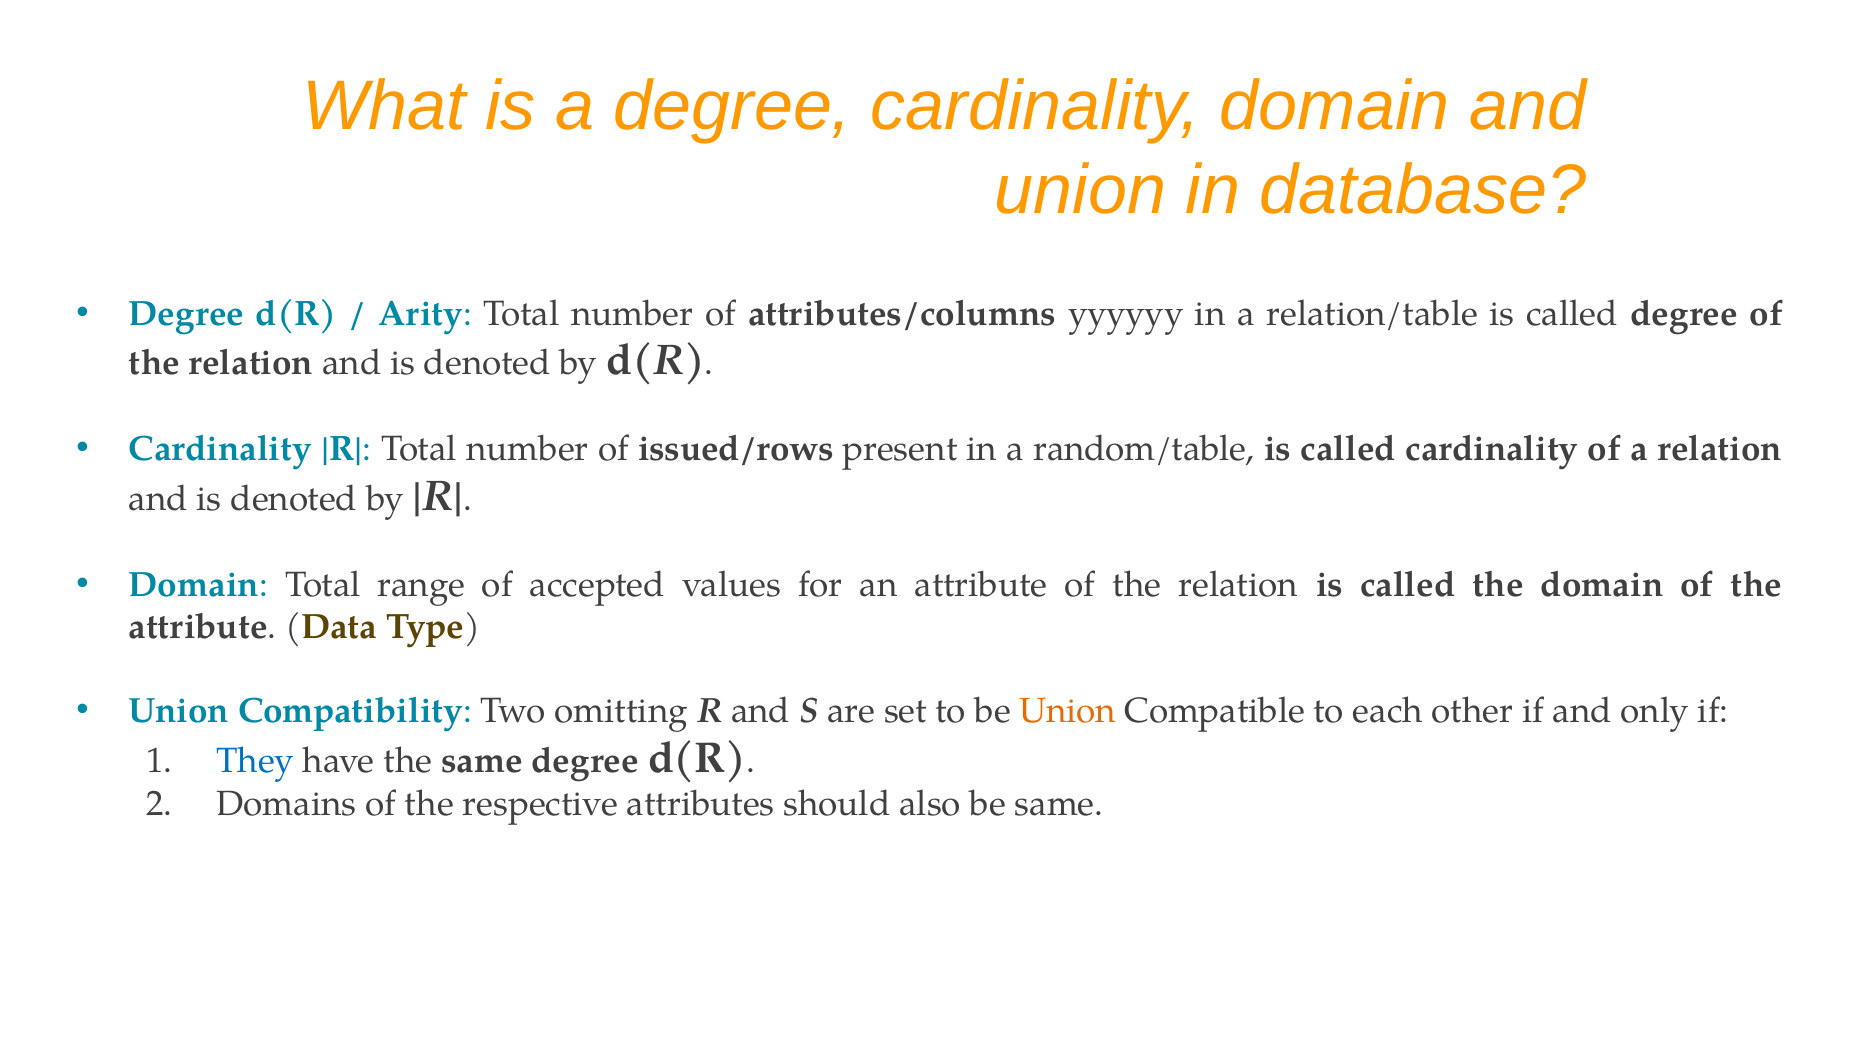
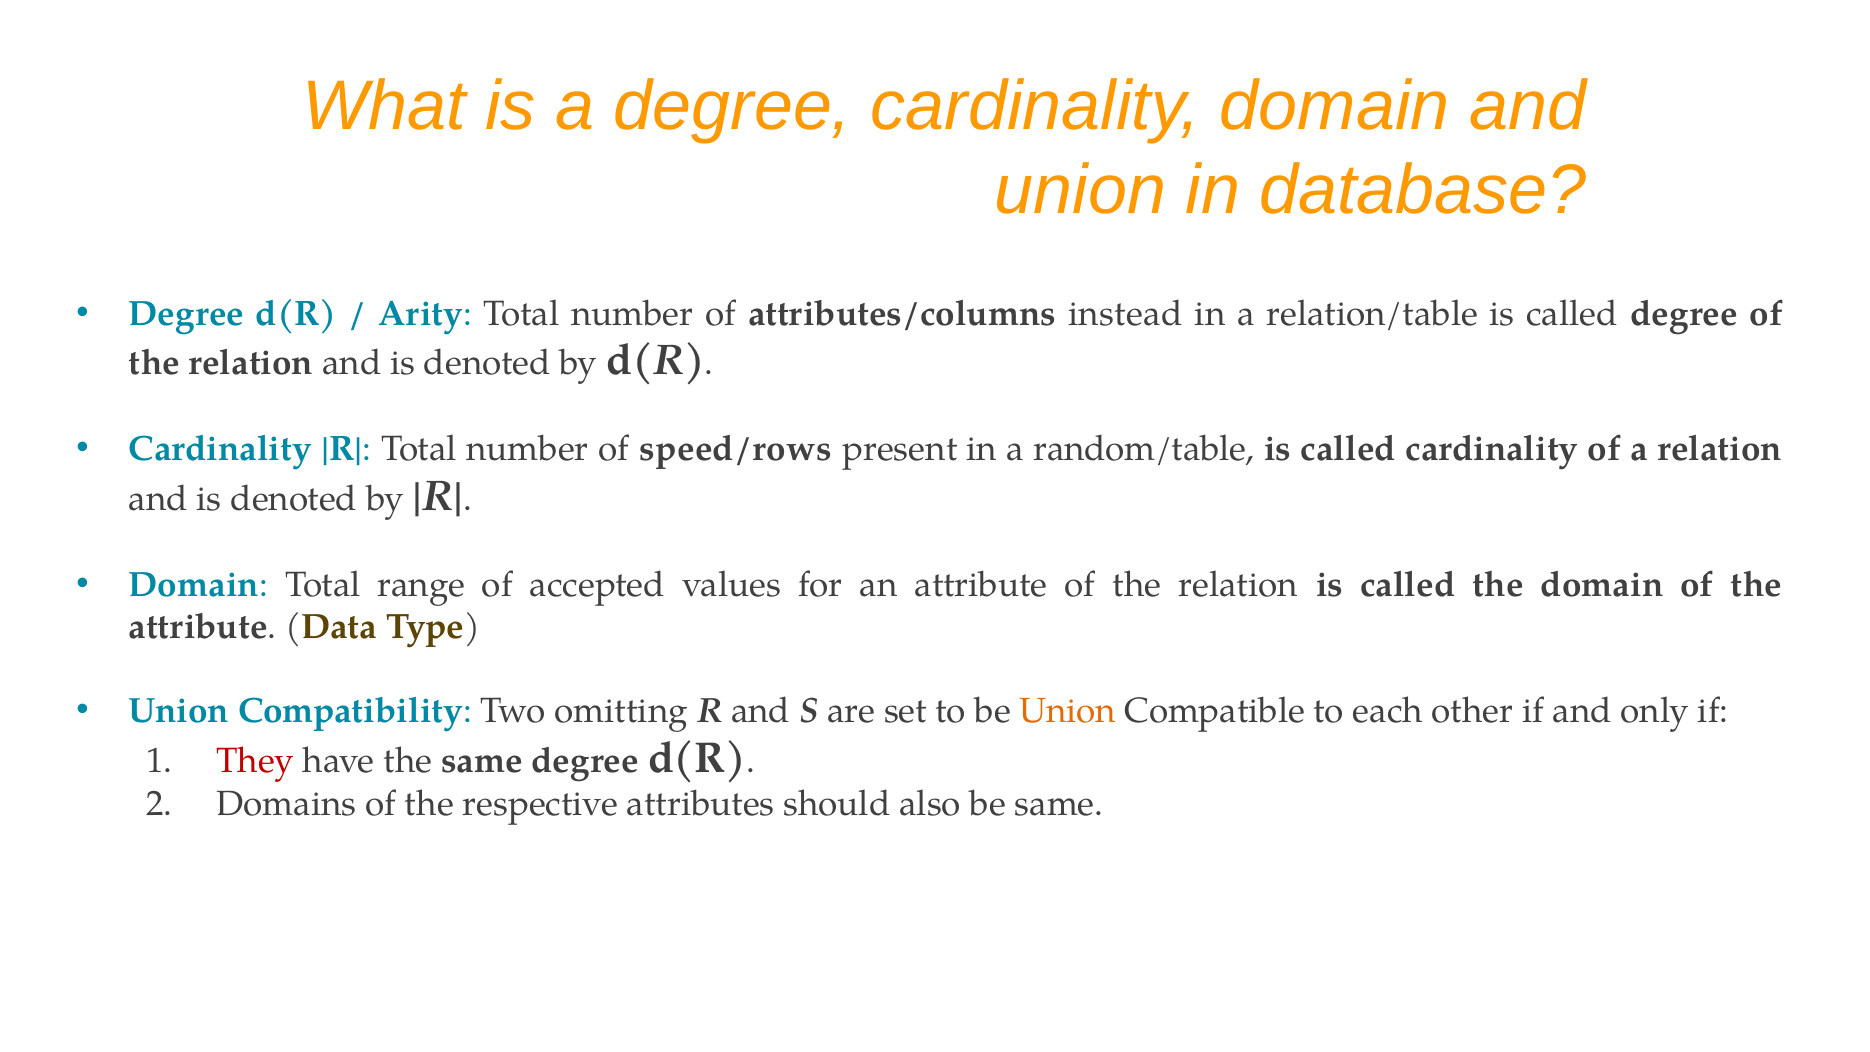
yyyyyy: yyyyyy -> instead
issued/rows: issued/rows -> speed/rows
They colour: blue -> red
